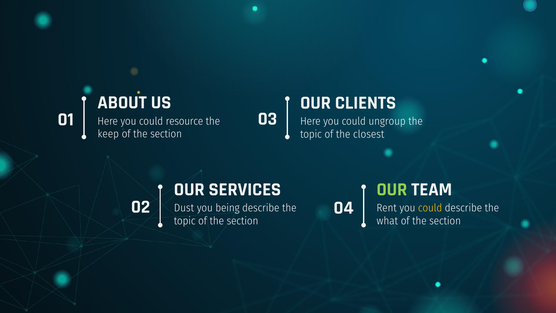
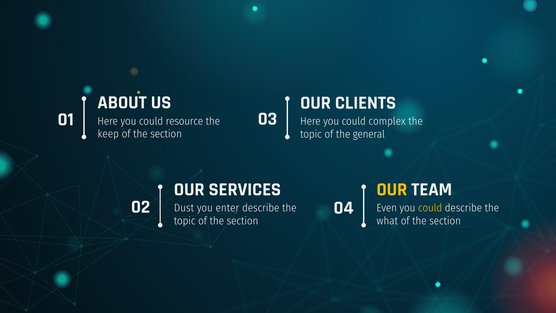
ungroup: ungroup -> complex
closest: closest -> general
OUR at (392, 189) colour: light green -> yellow
being: being -> enter
Rent: Rent -> Even
